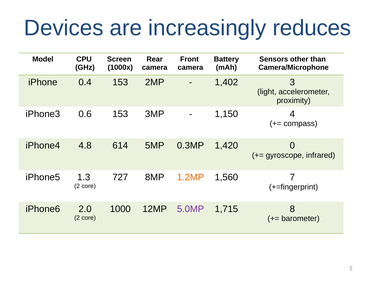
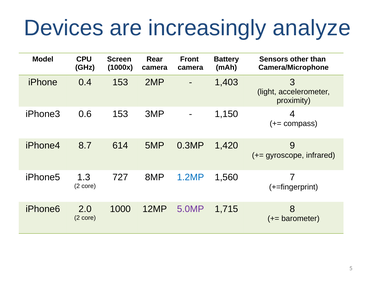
reduces: reduces -> analyze
1,402: 1,402 -> 1,403
4.8: 4.8 -> 8.7
0: 0 -> 9
1.2MP colour: orange -> blue
